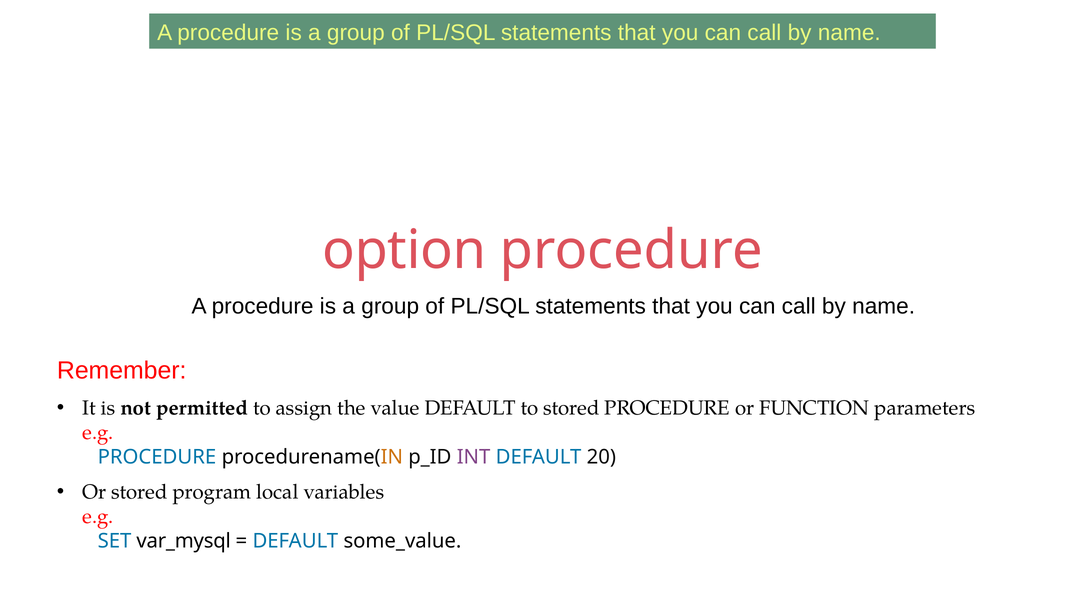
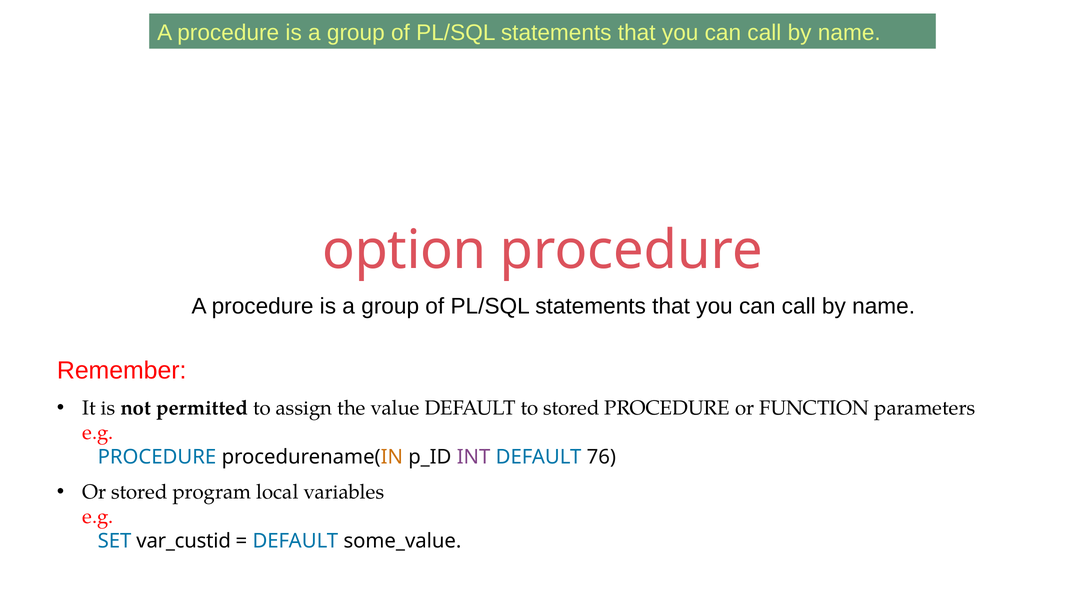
20: 20 -> 76
var_mysql: var_mysql -> var_custid
